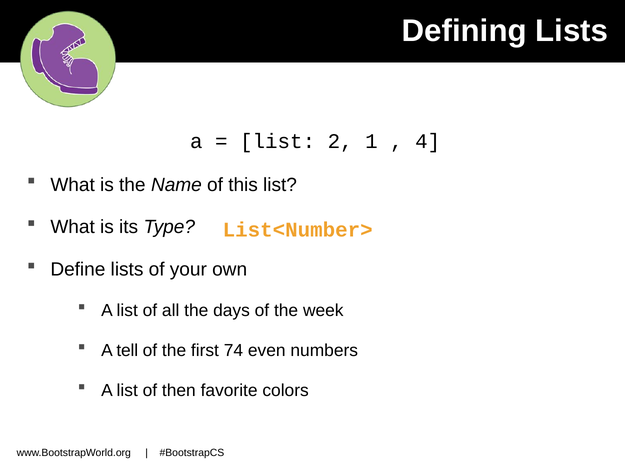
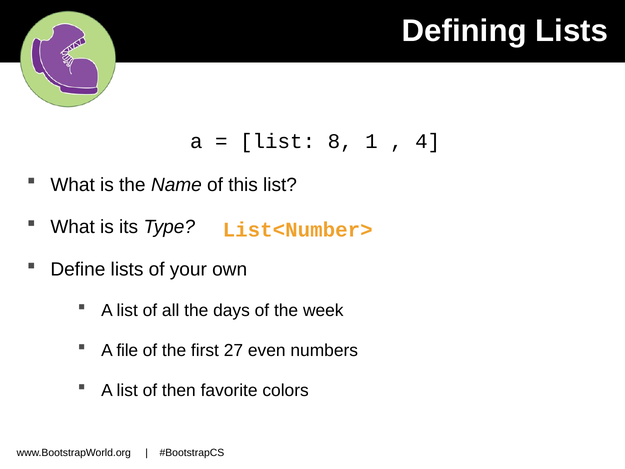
2: 2 -> 8
tell: tell -> file
74: 74 -> 27
